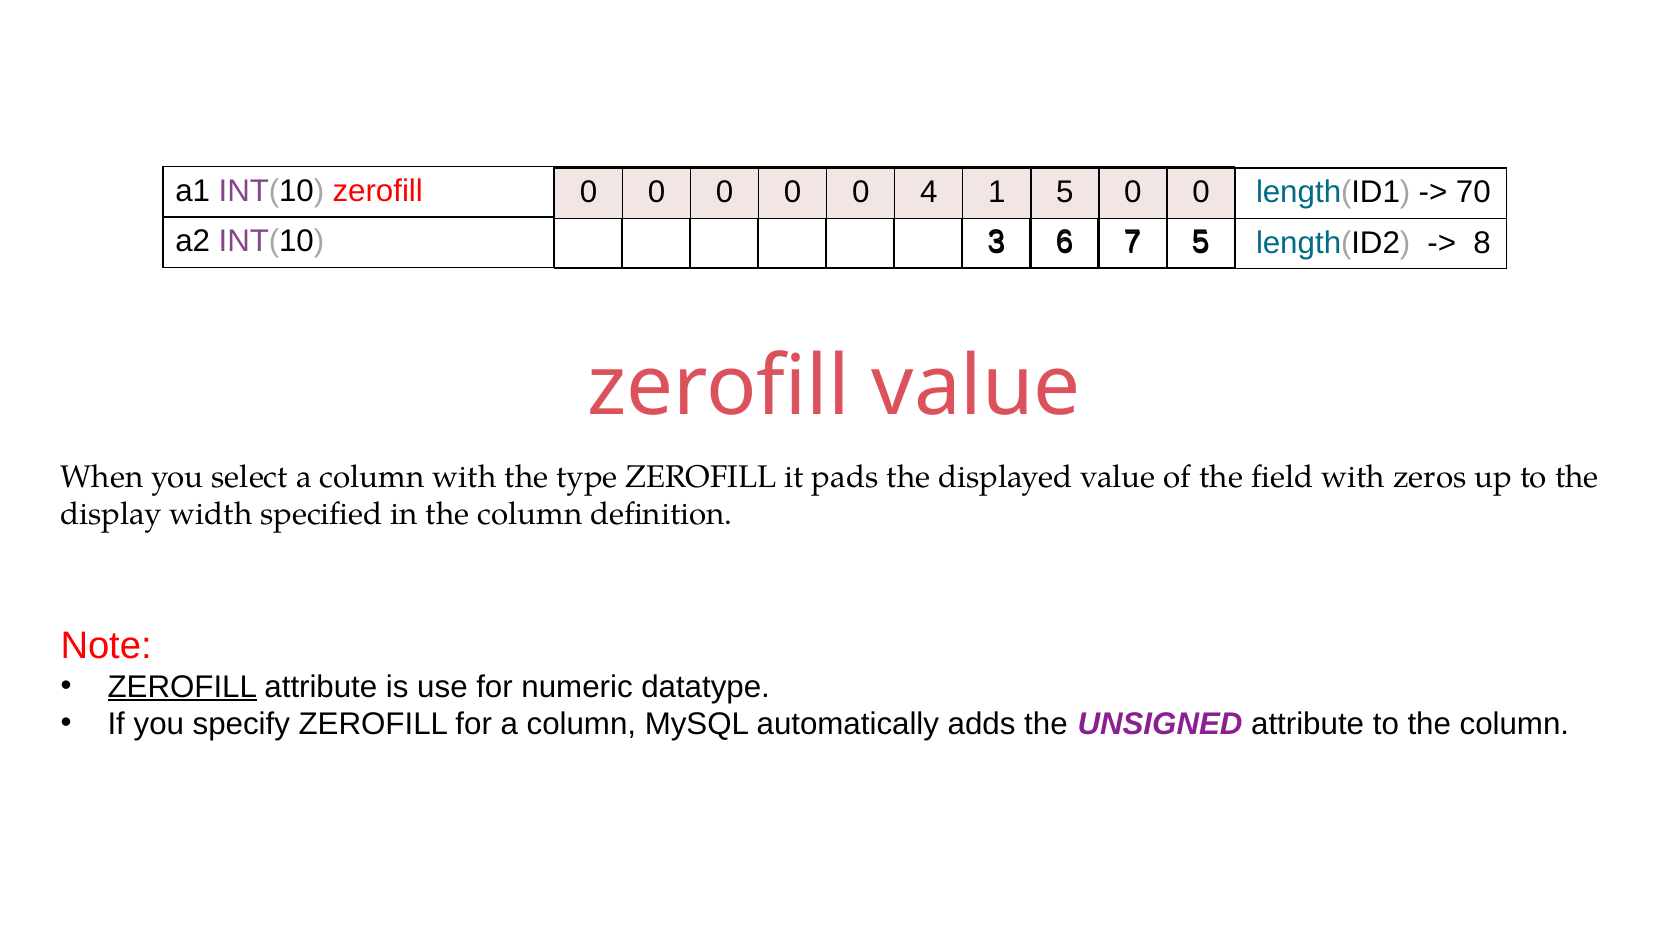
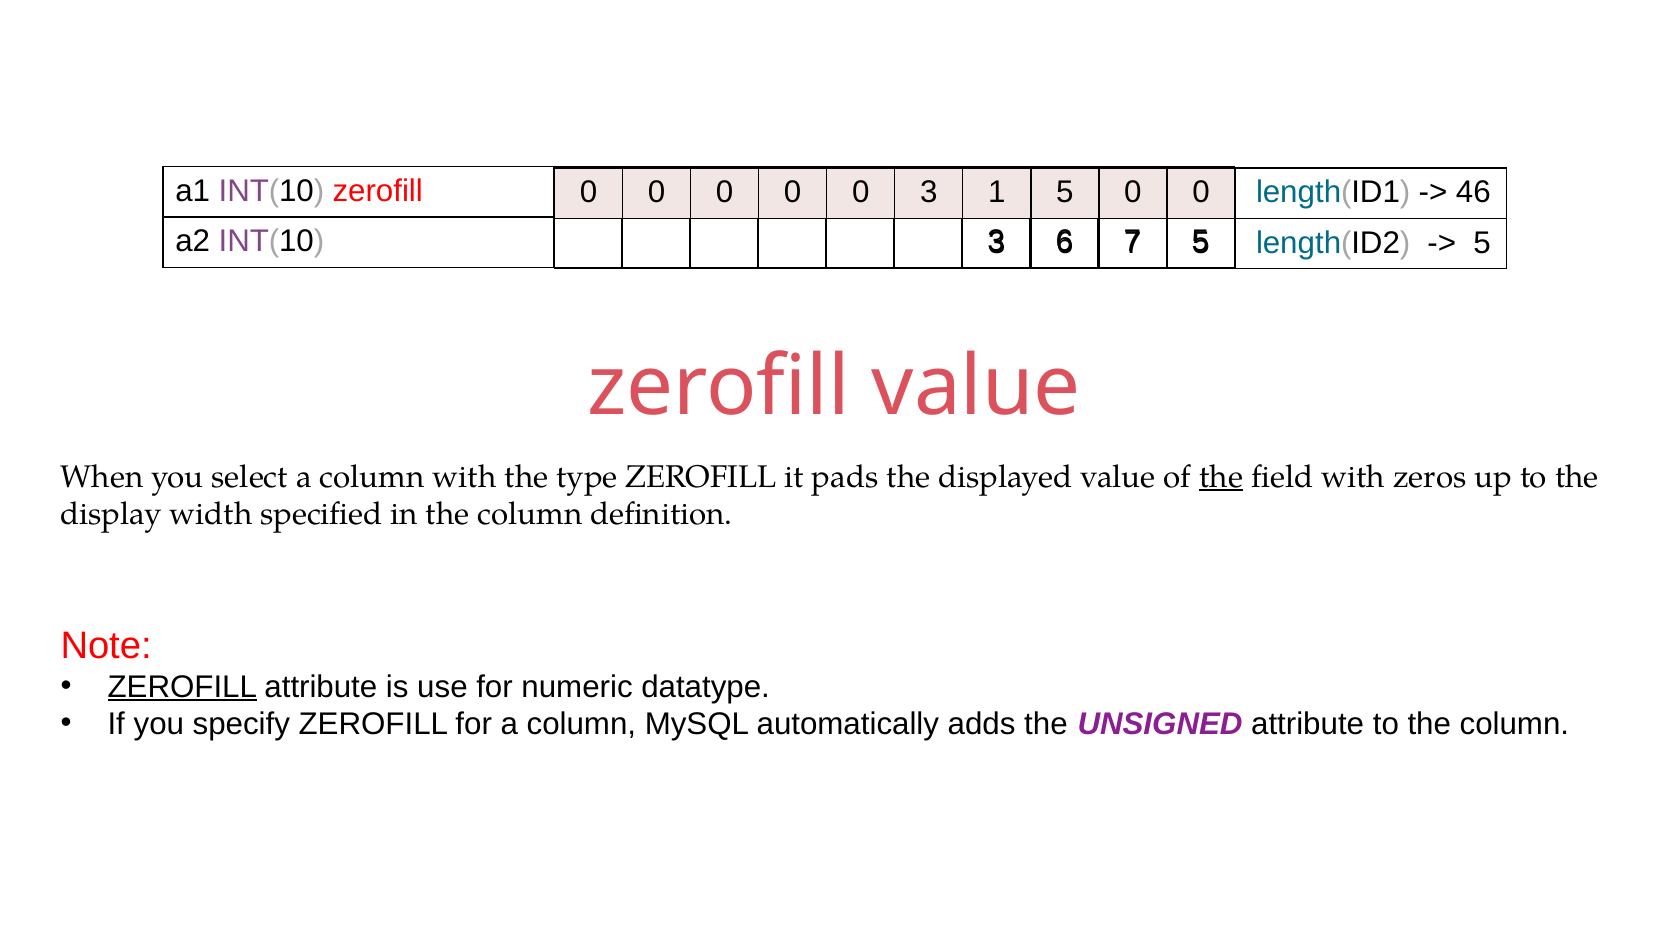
0 4: 4 -> 3
70: 70 -> 46
8 at (1482, 243): 8 -> 5
the at (1221, 477) underline: none -> present
